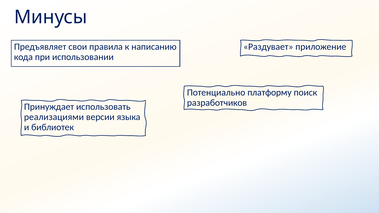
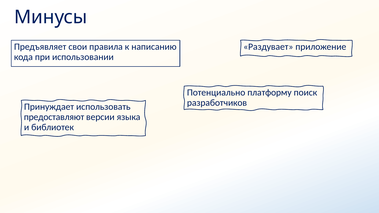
реализациями: реализациями -> предоставляют
